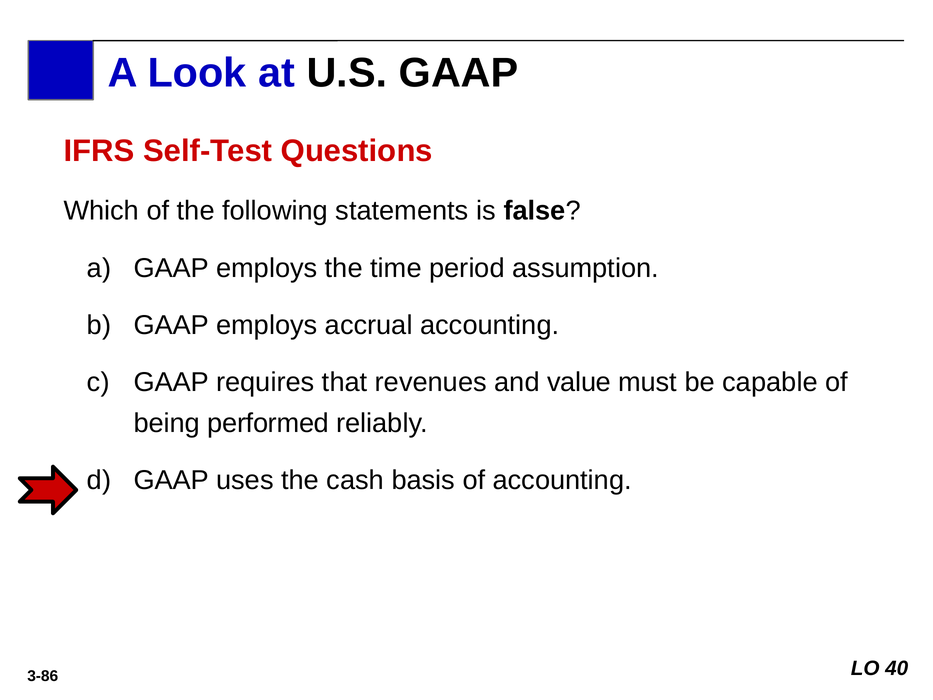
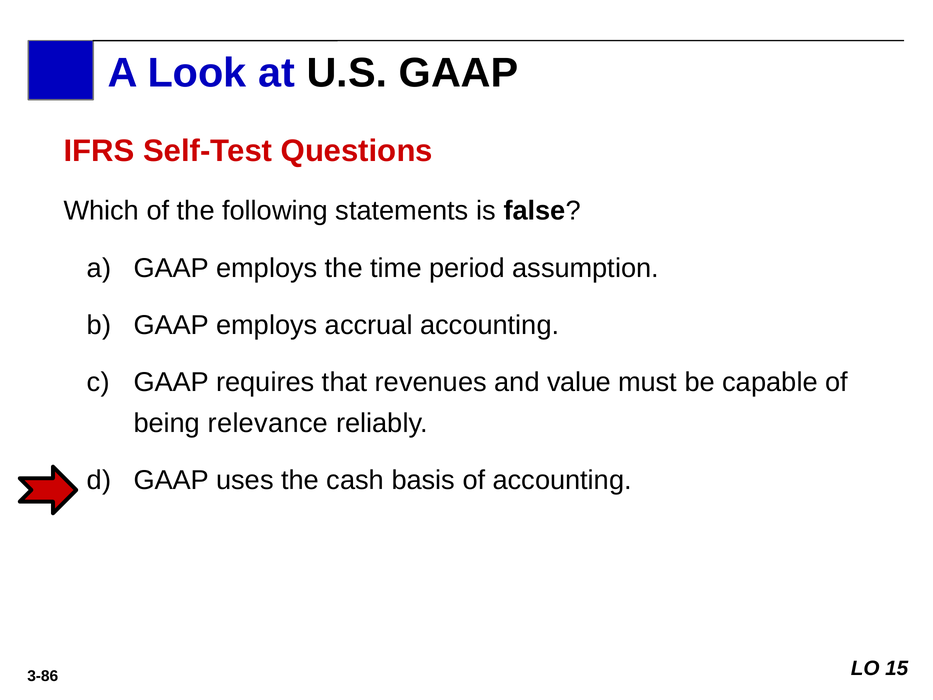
performed: performed -> relevance
40: 40 -> 15
